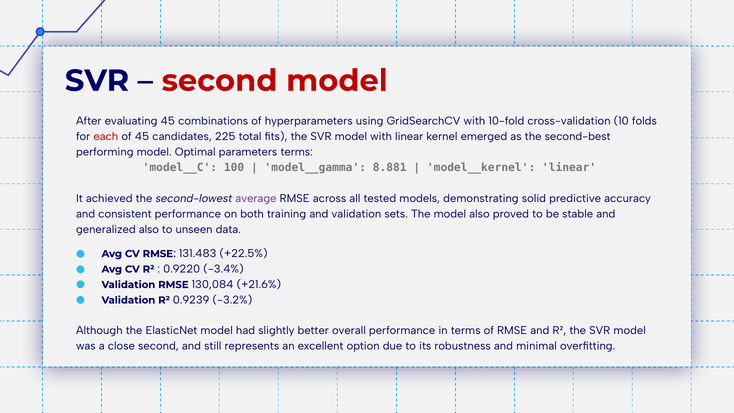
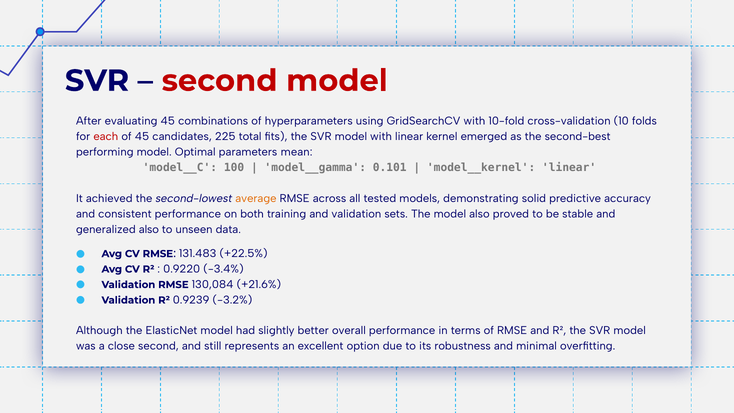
parameters terms: terms -> mean
8.881: 8.881 -> 0.101
average colour: purple -> orange
